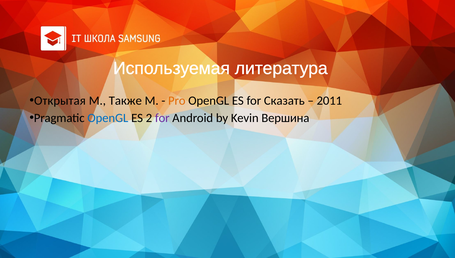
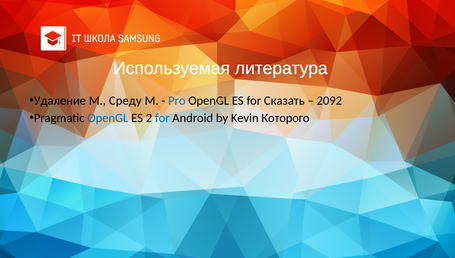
Открытая: Открытая -> Удаление
Также: Также -> Среду
Pro colour: orange -> blue
2011: 2011 -> 2092
for at (162, 118) colour: purple -> blue
Вершина: Вершина -> Которого
